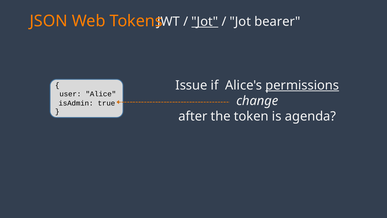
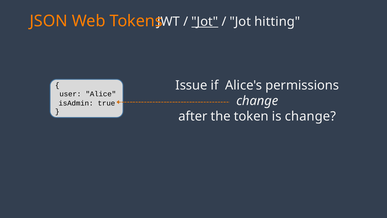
bearer: bearer -> hitting
permissions underline: present -> none
is agenda: agenda -> change
